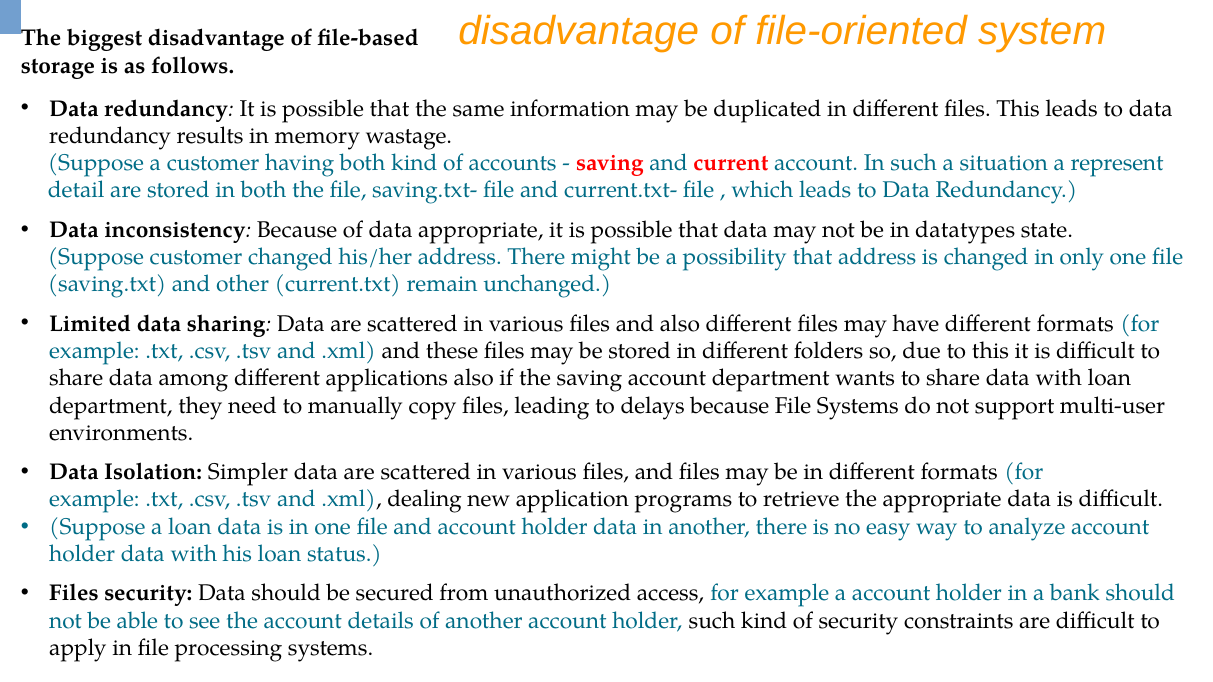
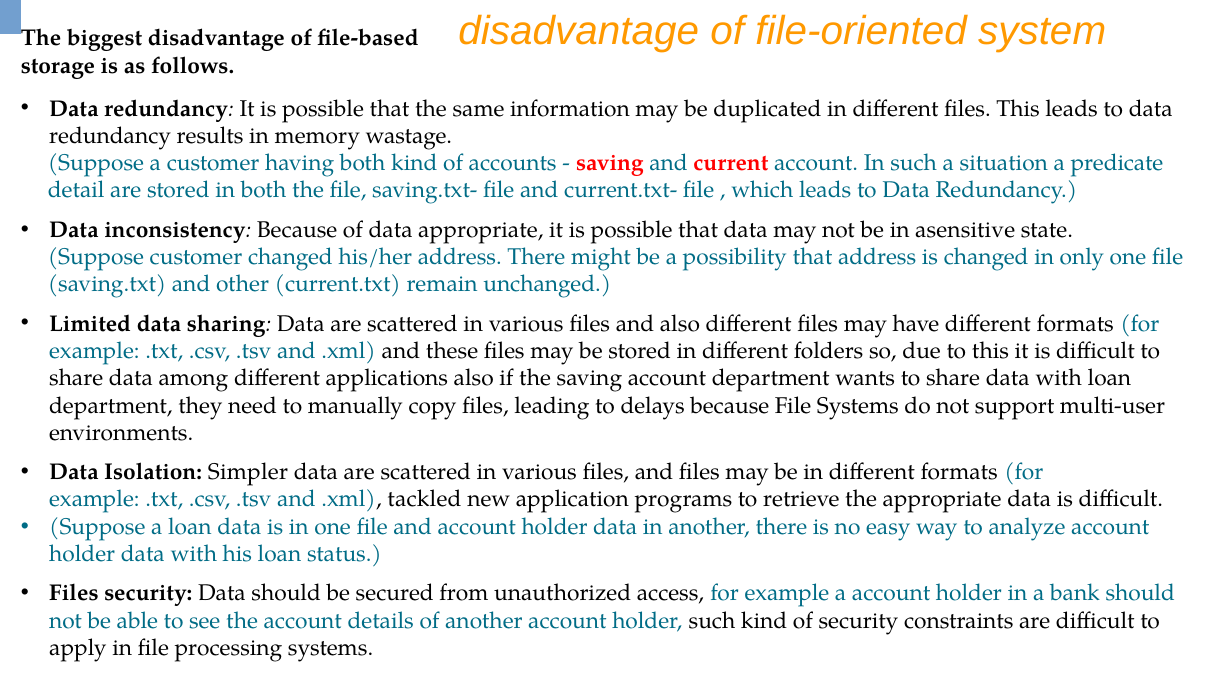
represent: represent -> predicate
datatypes: datatypes -> asensitive
dealing: dealing -> tackled
